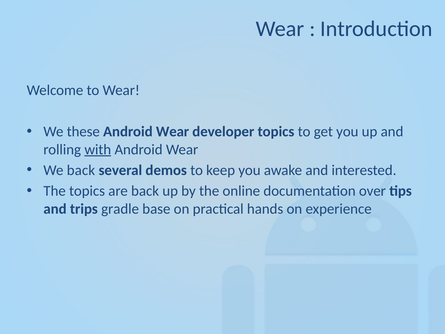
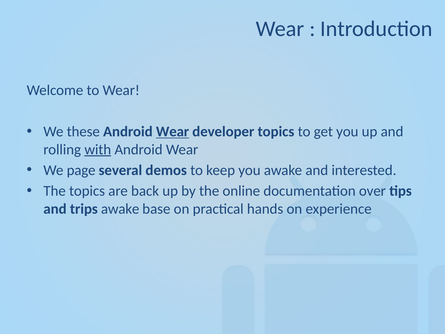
Wear at (173, 132) underline: none -> present
We back: back -> page
trips gradle: gradle -> awake
